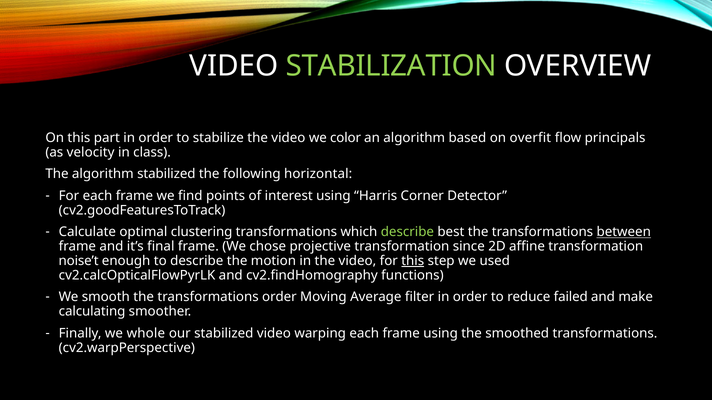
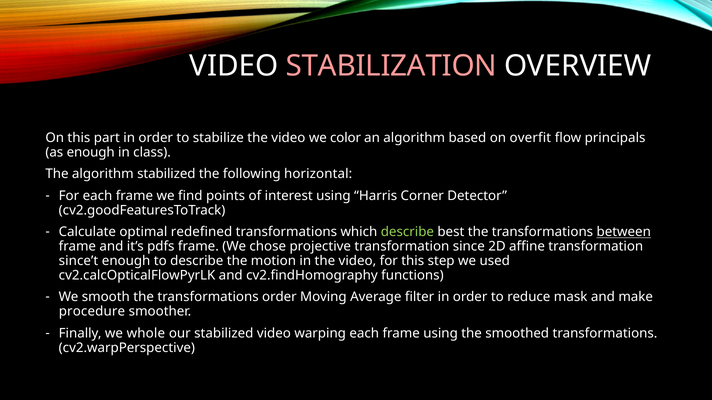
STABILIZATION colour: light green -> pink
as velocity: velocity -> enough
clustering: clustering -> redefined
final: final -> pdfs
noise’t: noise’t -> since’t
this at (413, 261) underline: present -> none
failed: failed -> mask
calculating: calculating -> procedure
